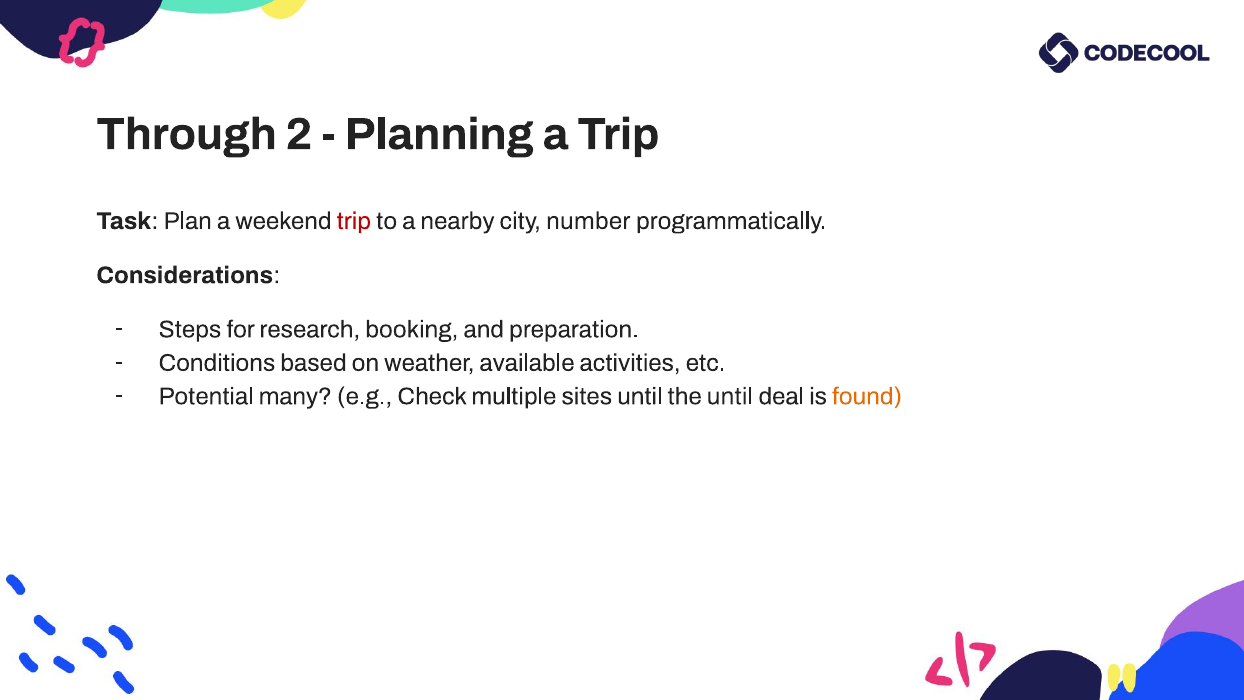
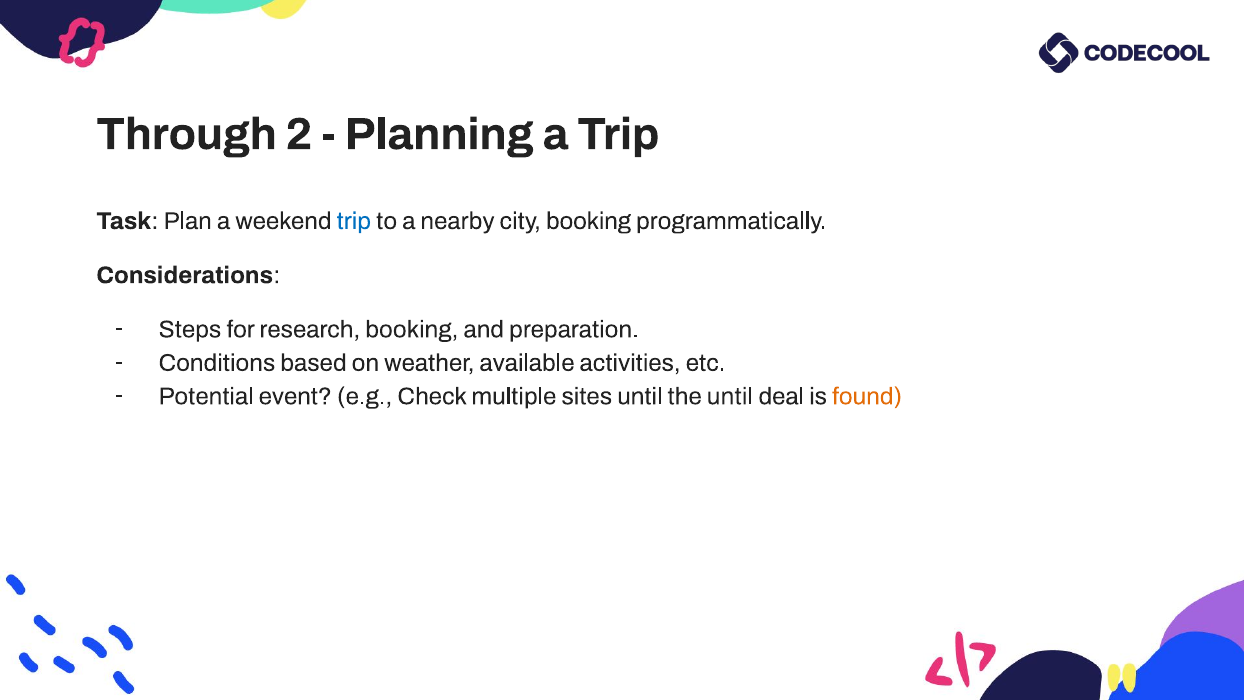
trip at (354, 221) colour: red -> blue
city number: number -> booking
many: many -> event
